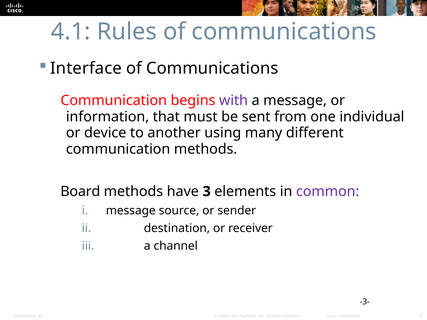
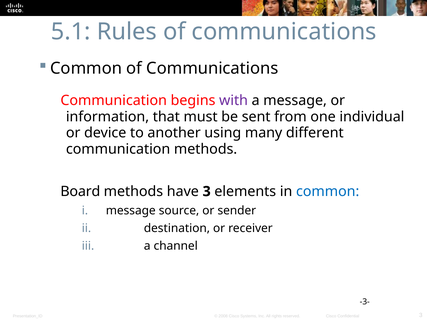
4.1: 4.1 -> 5.1
Interface at (86, 68): Interface -> Common
common at (328, 192) colour: purple -> blue
